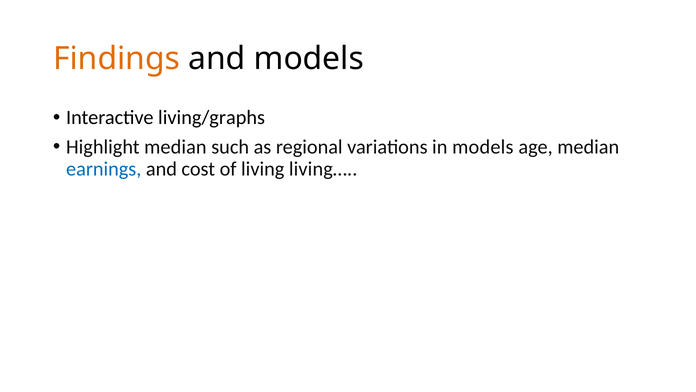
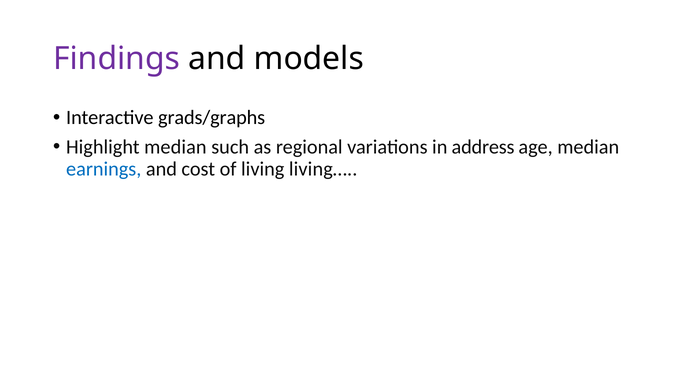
Findings colour: orange -> purple
living/graphs: living/graphs -> grads/graphs
in models: models -> address
